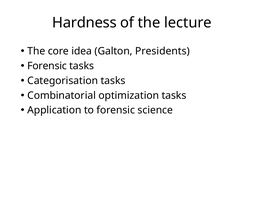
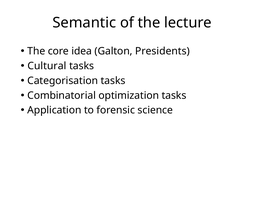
Hardness: Hardness -> Semantic
Forensic at (47, 66): Forensic -> Cultural
